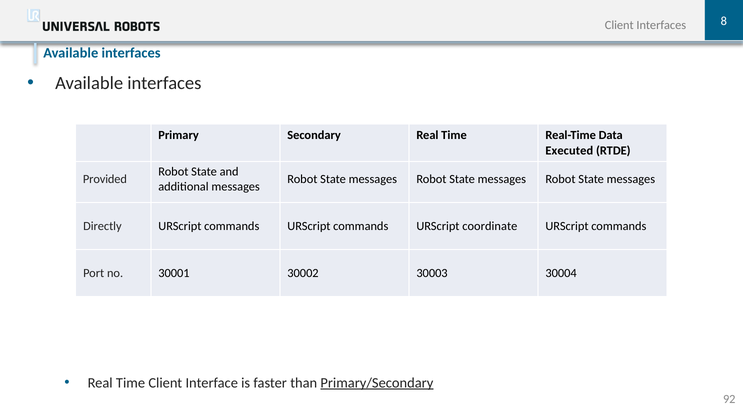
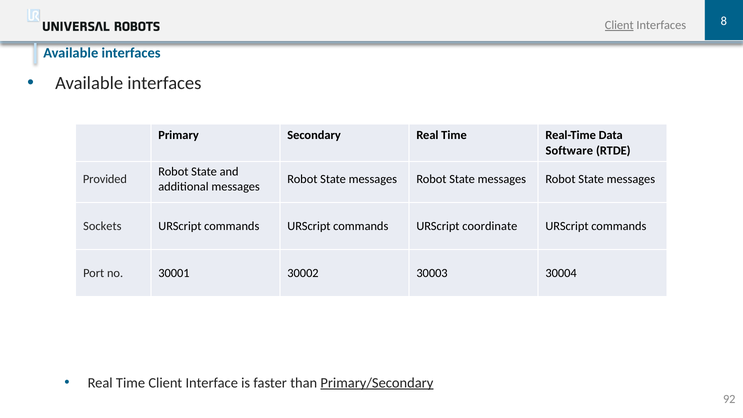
Client at (619, 25) underline: none -> present
Executed: Executed -> Software
Directly: Directly -> Sockets
